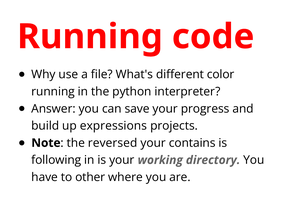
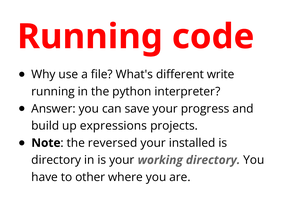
color: color -> write
contains: contains -> installed
following at (56, 160): following -> directory
